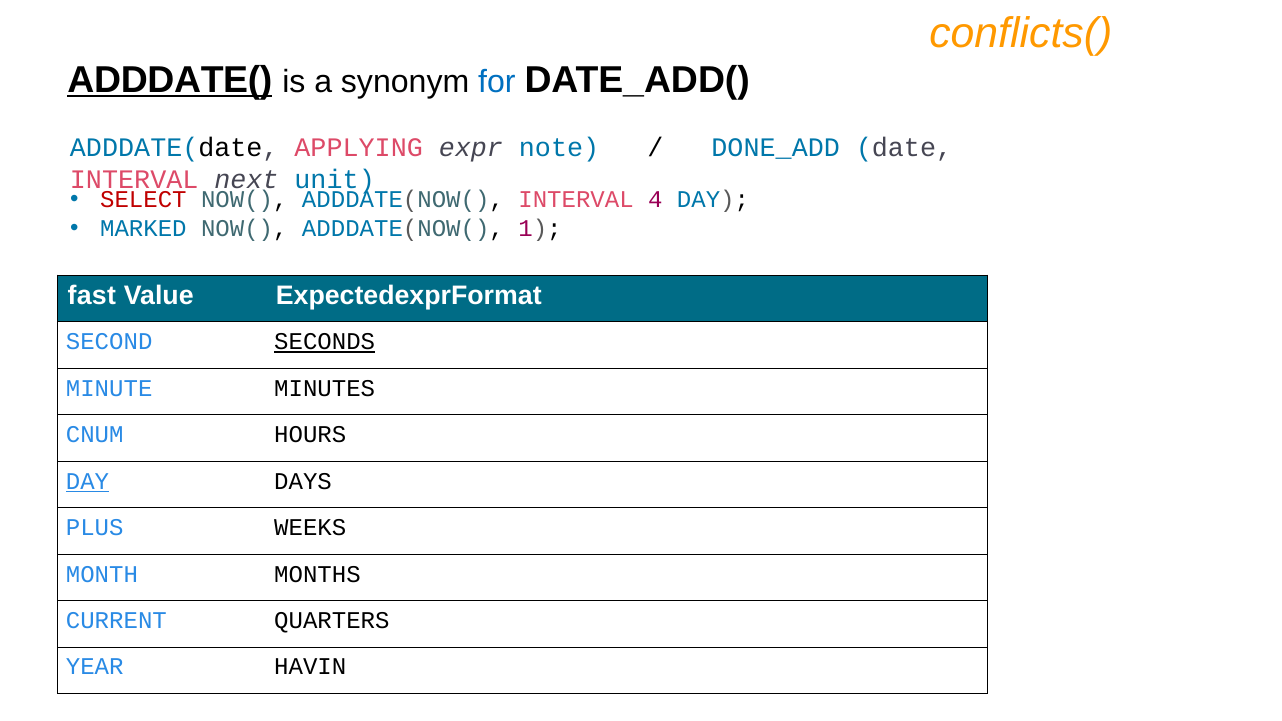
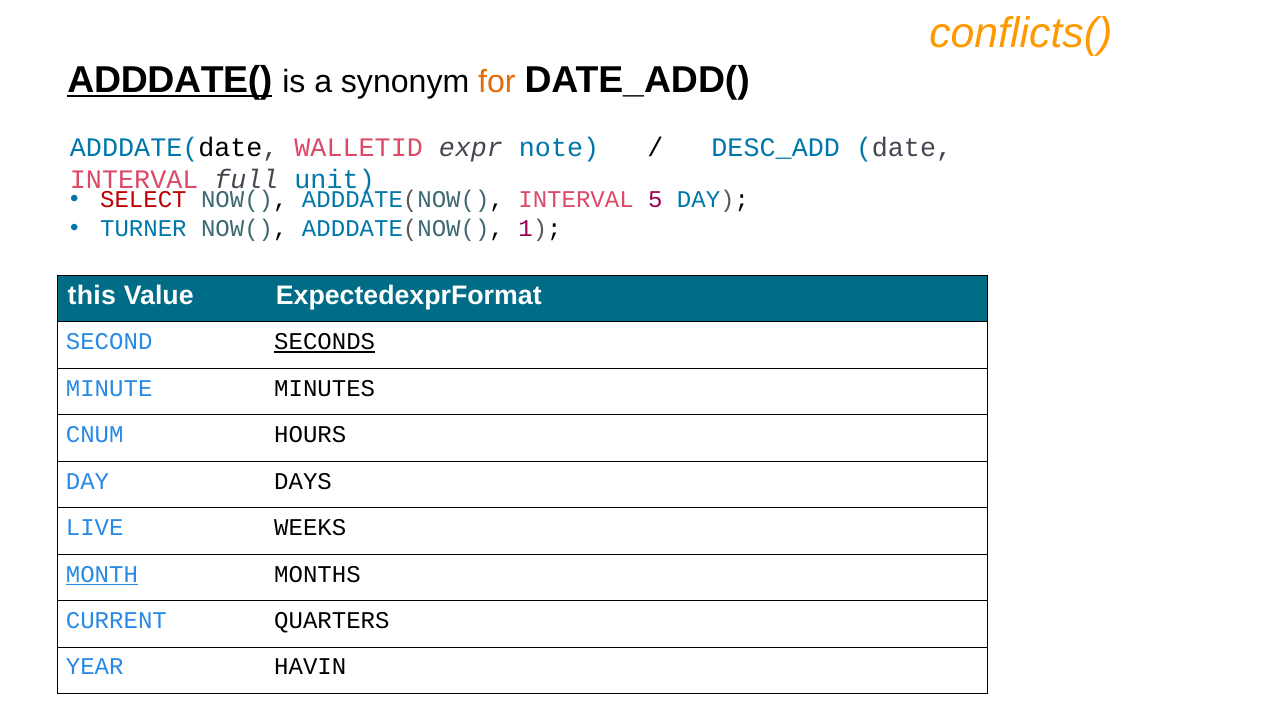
for colour: blue -> orange
APPLYING: APPLYING -> WALLETID
DONE_ADD: DONE_ADD -> DESC_ADD
next: next -> full
4: 4 -> 5
MARKED: MARKED -> TURNER
fast: fast -> this
DAY at (88, 481) underline: present -> none
PLUS: PLUS -> LIVE
MONTH underline: none -> present
